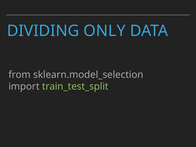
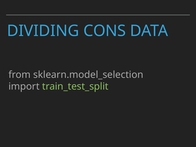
ONLY: ONLY -> CONS
